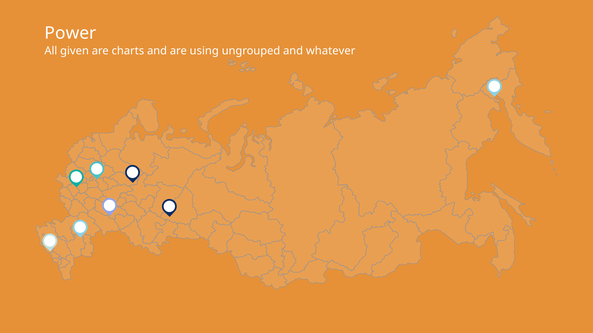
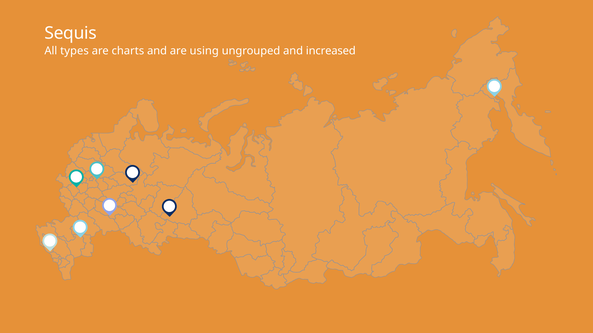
Power: Power -> Sequis
given: given -> types
whatever: whatever -> increased
